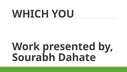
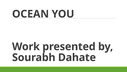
WHICH: WHICH -> OCEAN
